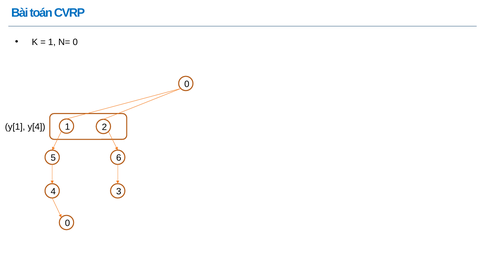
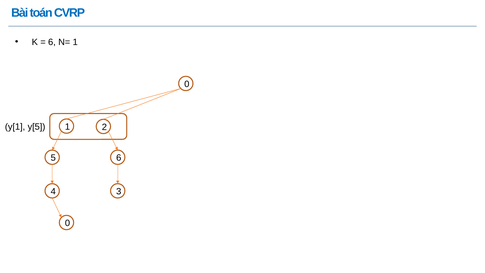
1 at (52, 42): 1 -> 6
N= 0: 0 -> 1
y[4: y[4 -> y[5
